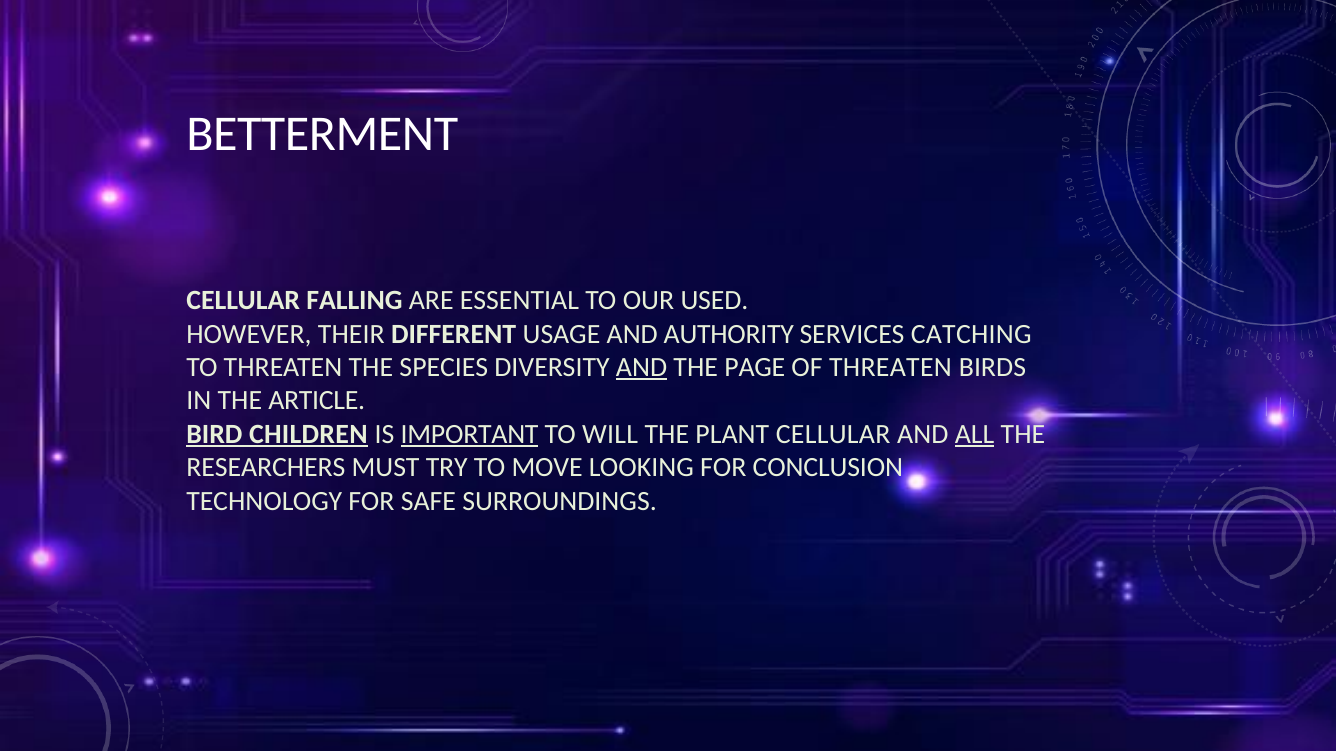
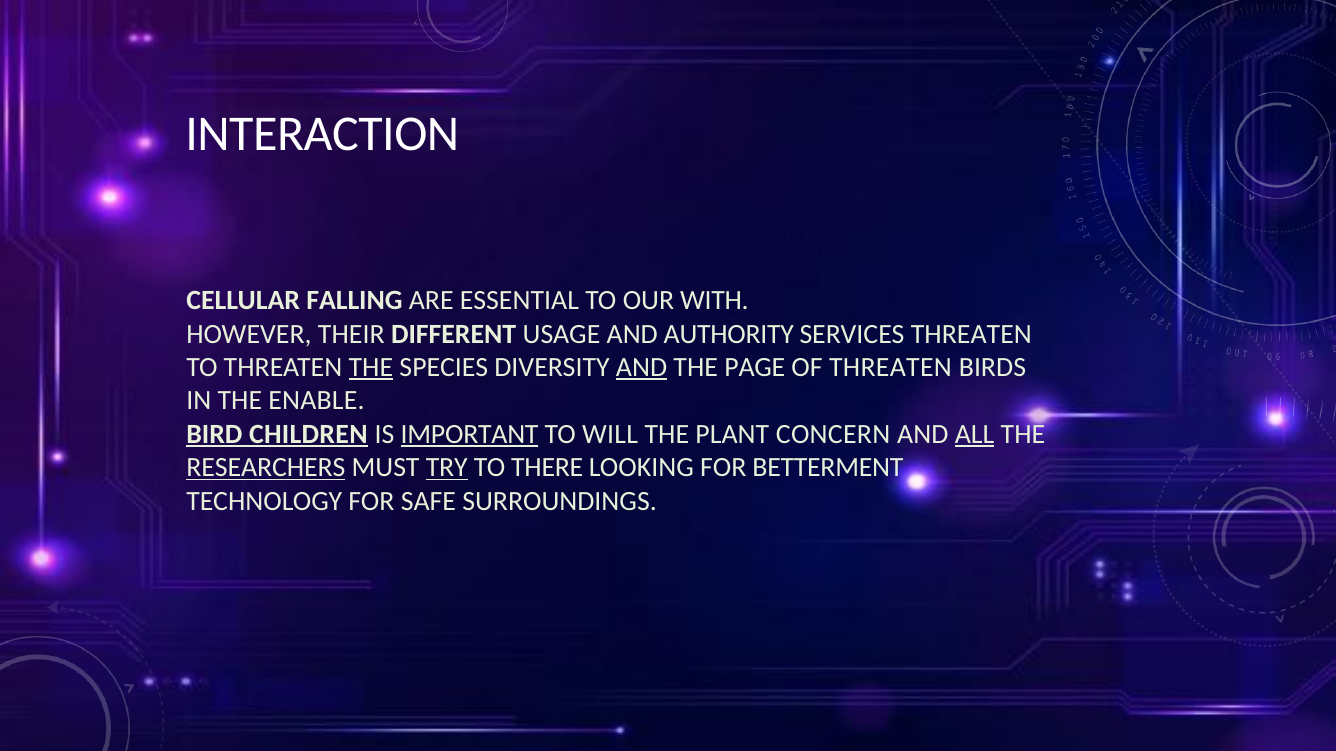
BETTERMENT: BETTERMENT -> INTERACTION
USED: USED -> WITH
SERVICES CATCHING: CATCHING -> THREATEN
THE at (371, 368) underline: none -> present
ARTICLE: ARTICLE -> ENABLE
PLANT CELLULAR: CELLULAR -> CONCERN
RESEARCHERS underline: none -> present
TRY underline: none -> present
MOVE: MOVE -> THERE
CONCLUSION: CONCLUSION -> BETTERMENT
